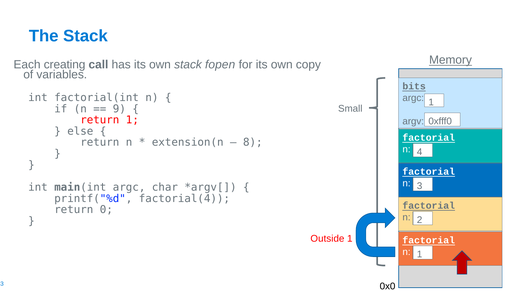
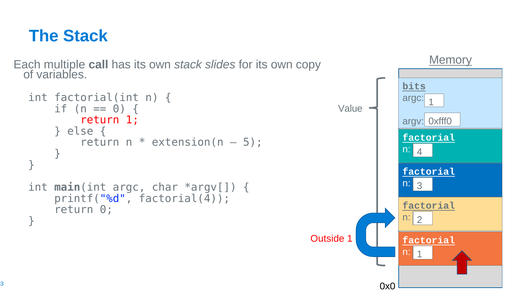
creating: creating -> multiple
fopen: fopen -> slides
9 at (119, 109): 9 -> 0
Small: Small -> Value
8: 8 -> 5
